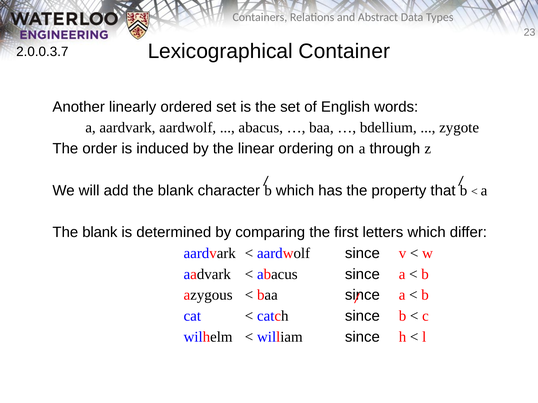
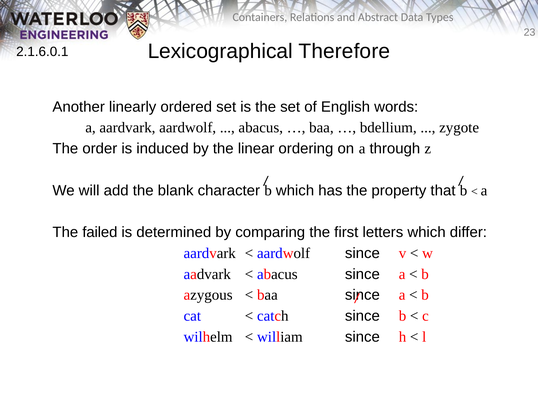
Container: Container -> Therefore
2.0.0.3.7: 2.0.0.3.7 -> 2.1.6.0.1
blank at (100, 233): blank -> failed
